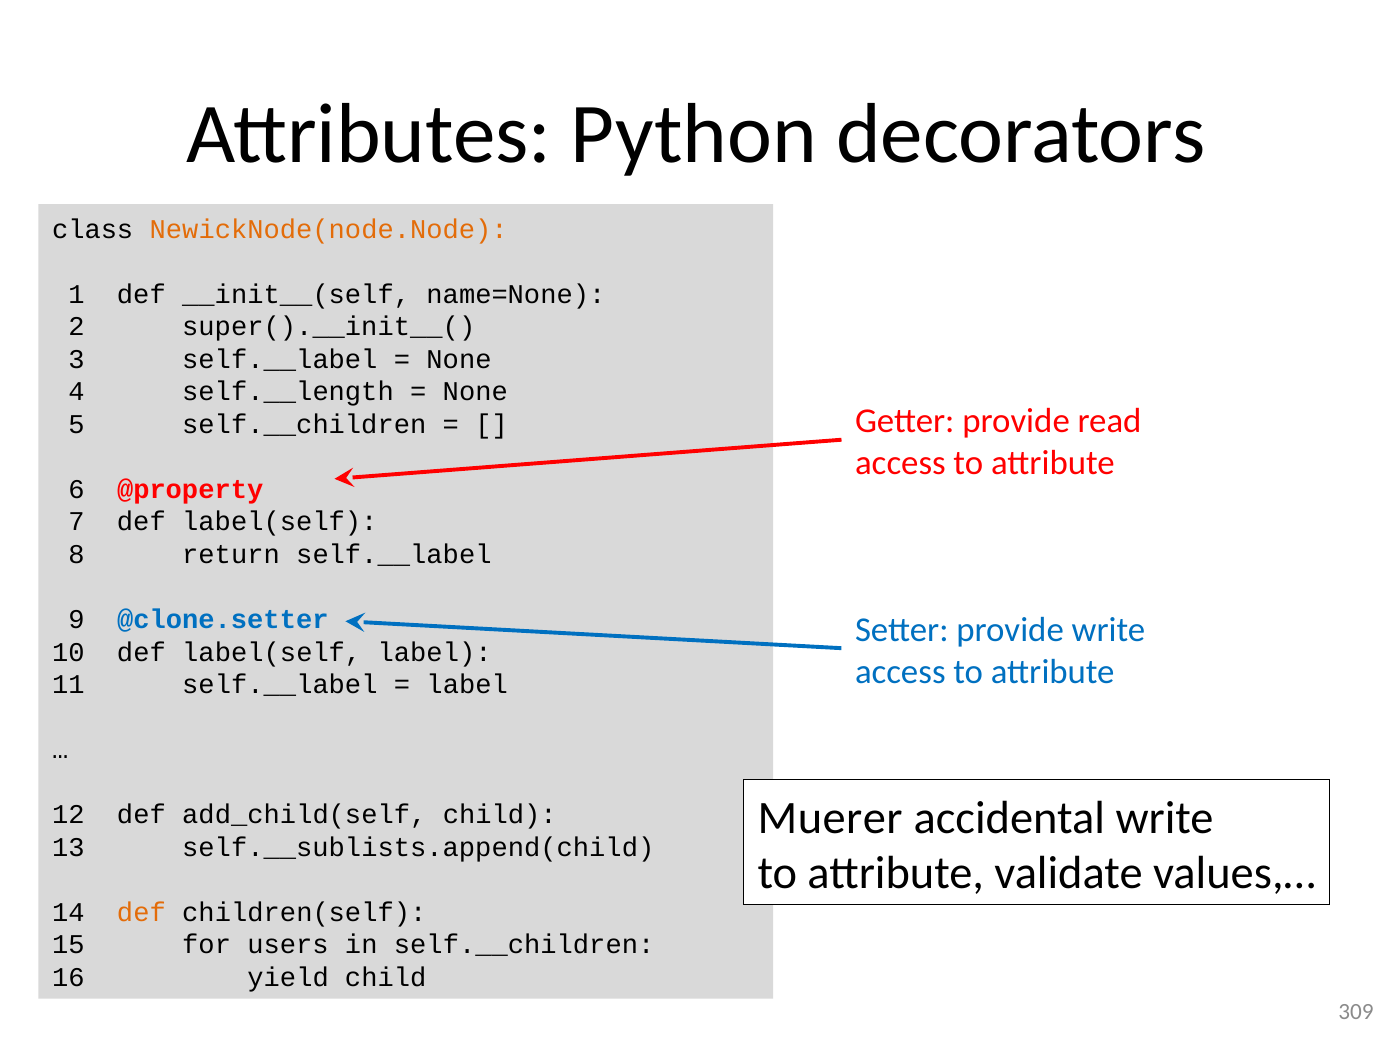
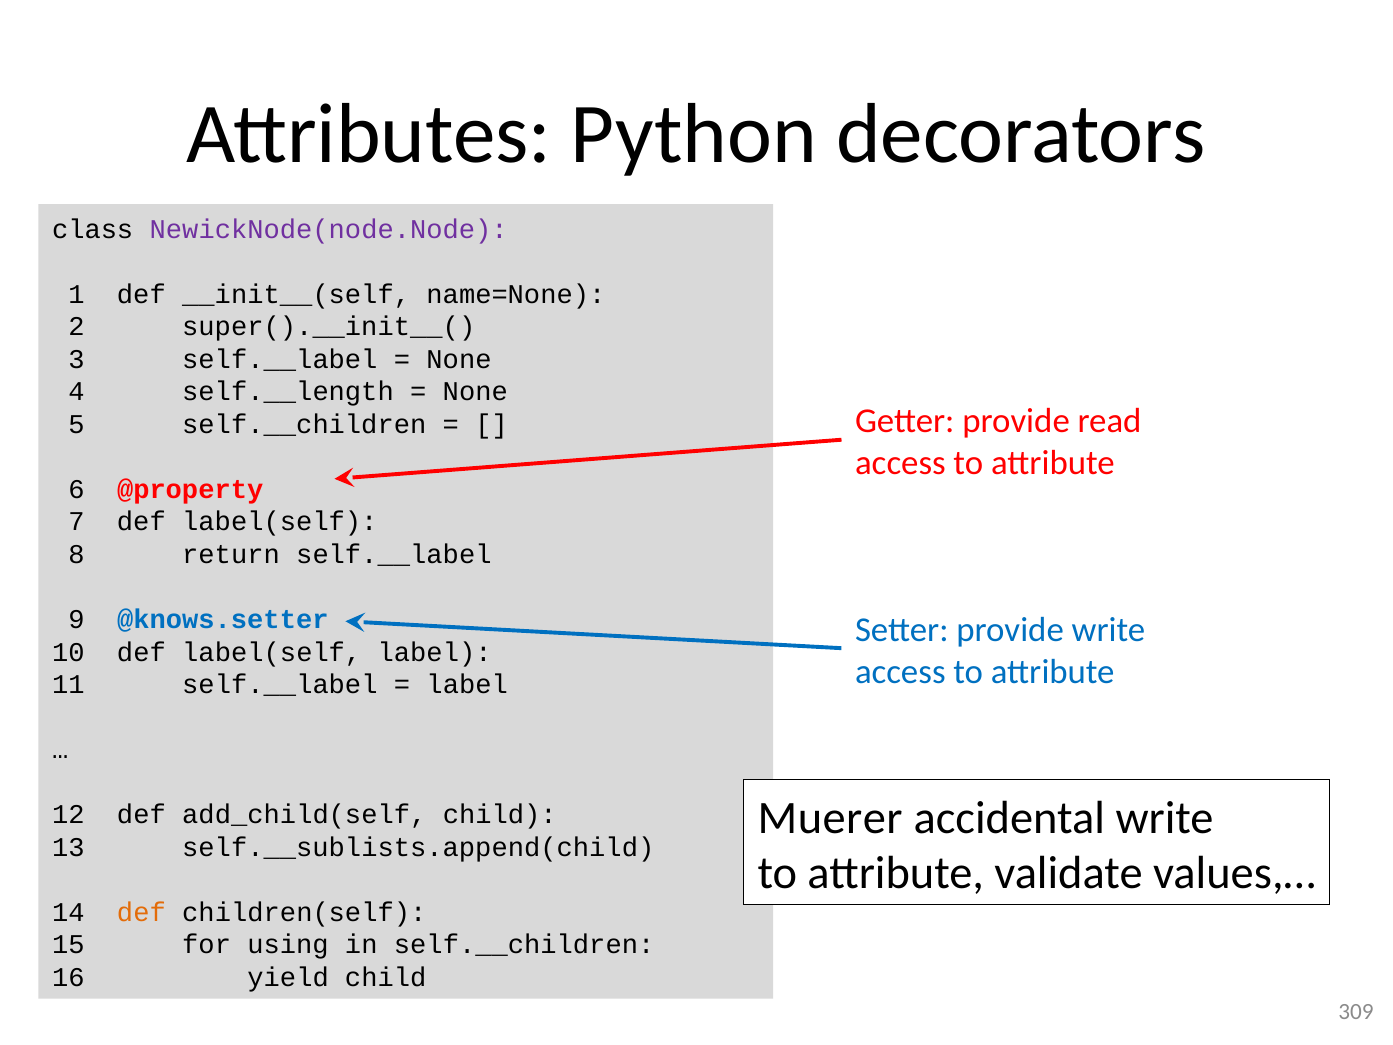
NewickNode(node.Node colour: orange -> purple
@clone.setter: @clone.setter -> @knows.setter
users: users -> using
